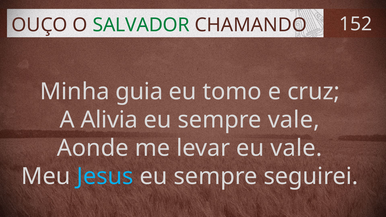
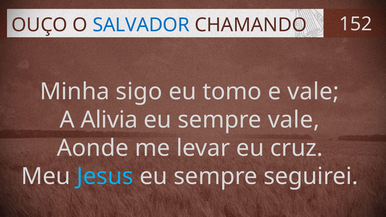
SALVADOR colour: green -> blue
guia: guia -> sigo
e cruz: cruz -> vale
eu vale: vale -> cruz
